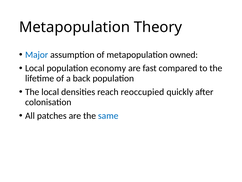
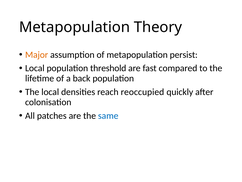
Major colour: blue -> orange
owned: owned -> persist
economy: economy -> threshold
